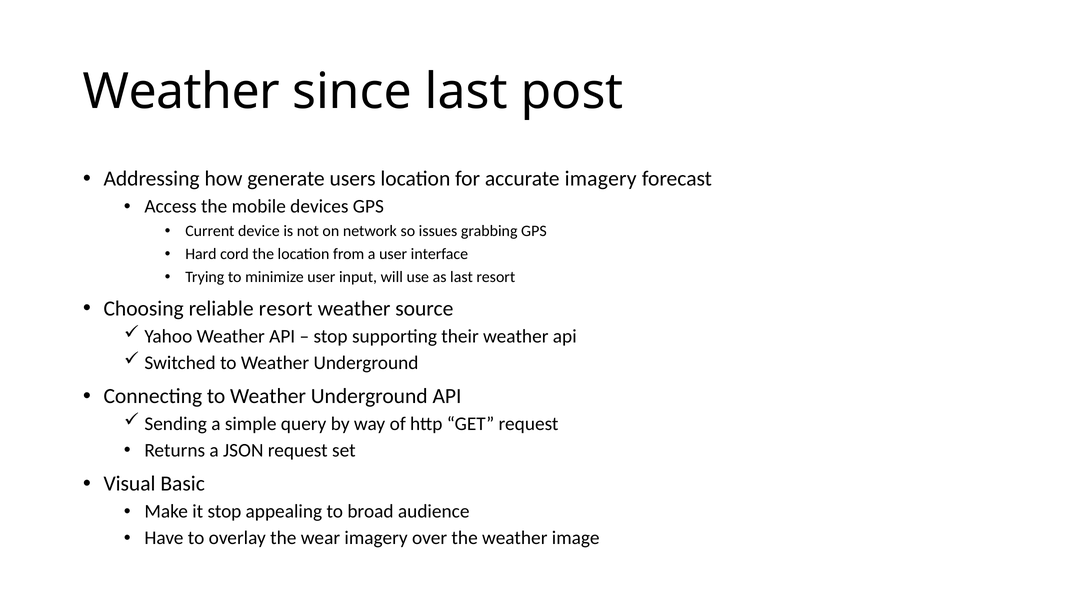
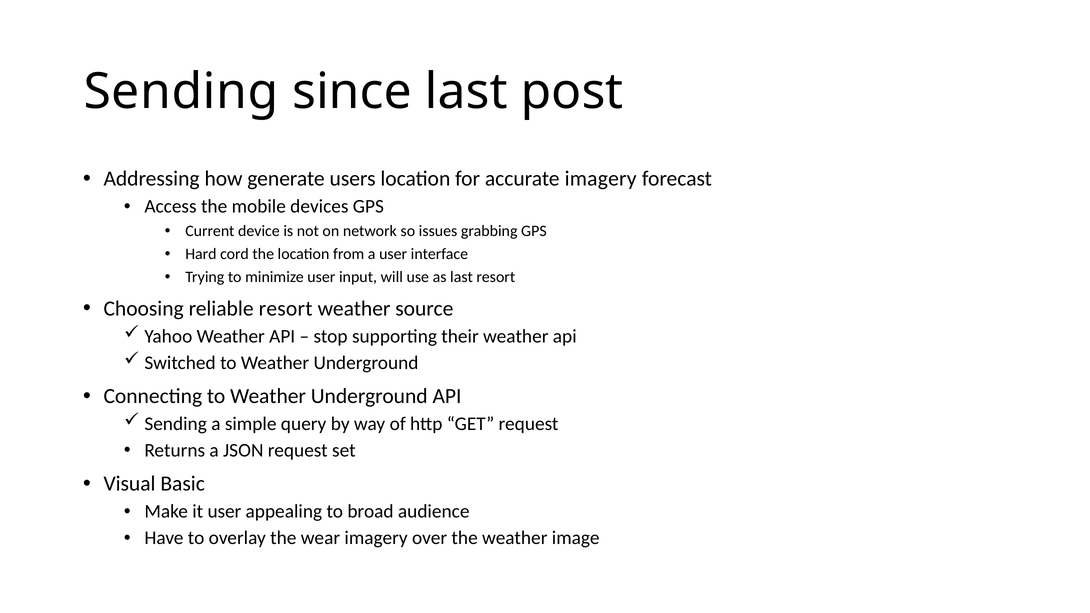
Weather at (181, 92): Weather -> Sending
it stop: stop -> user
